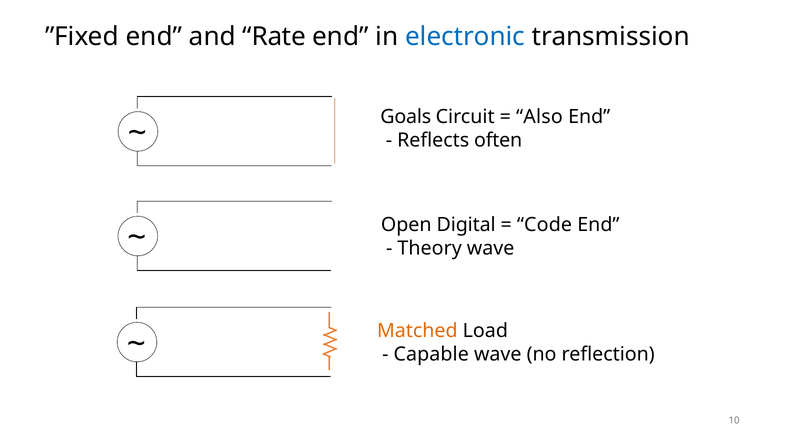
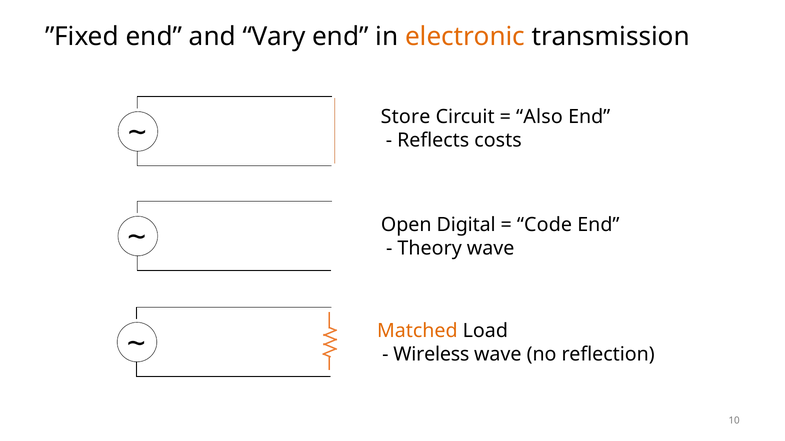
Rate: Rate -> Vary
electronic colour: blue -> orange
Goals: Goals -> Store
often: often -> costs
Capable: Capable -> Wireless
